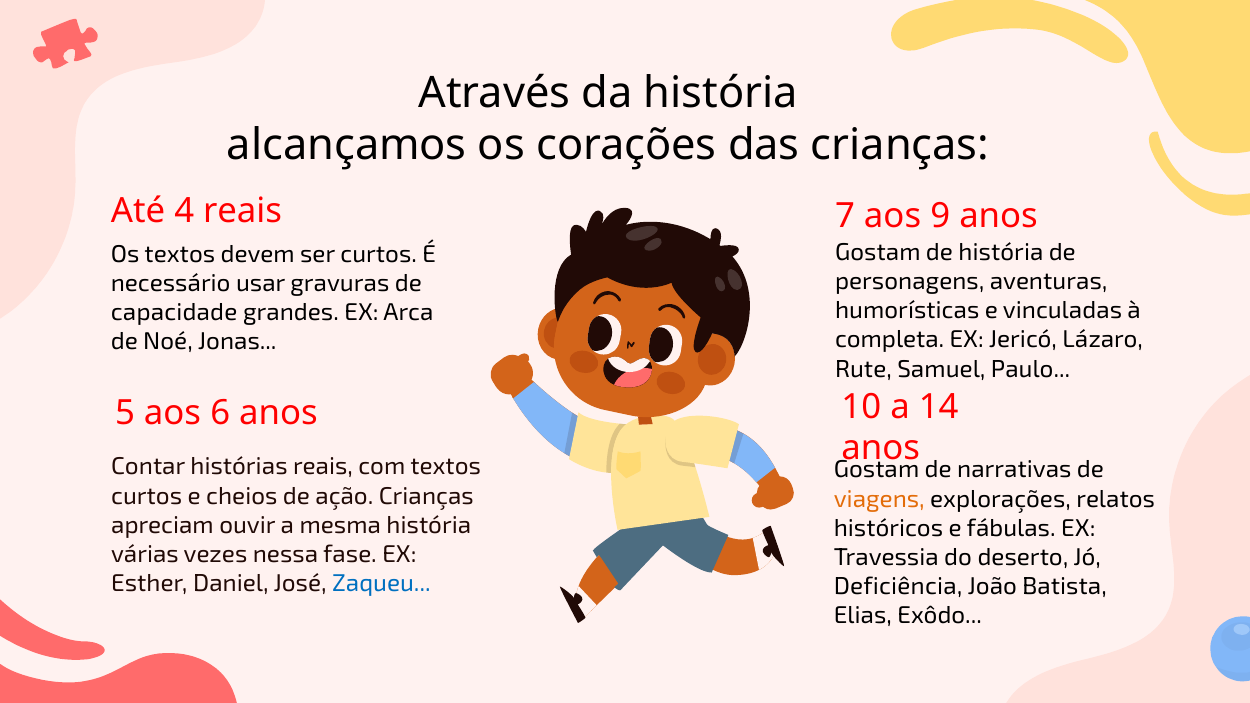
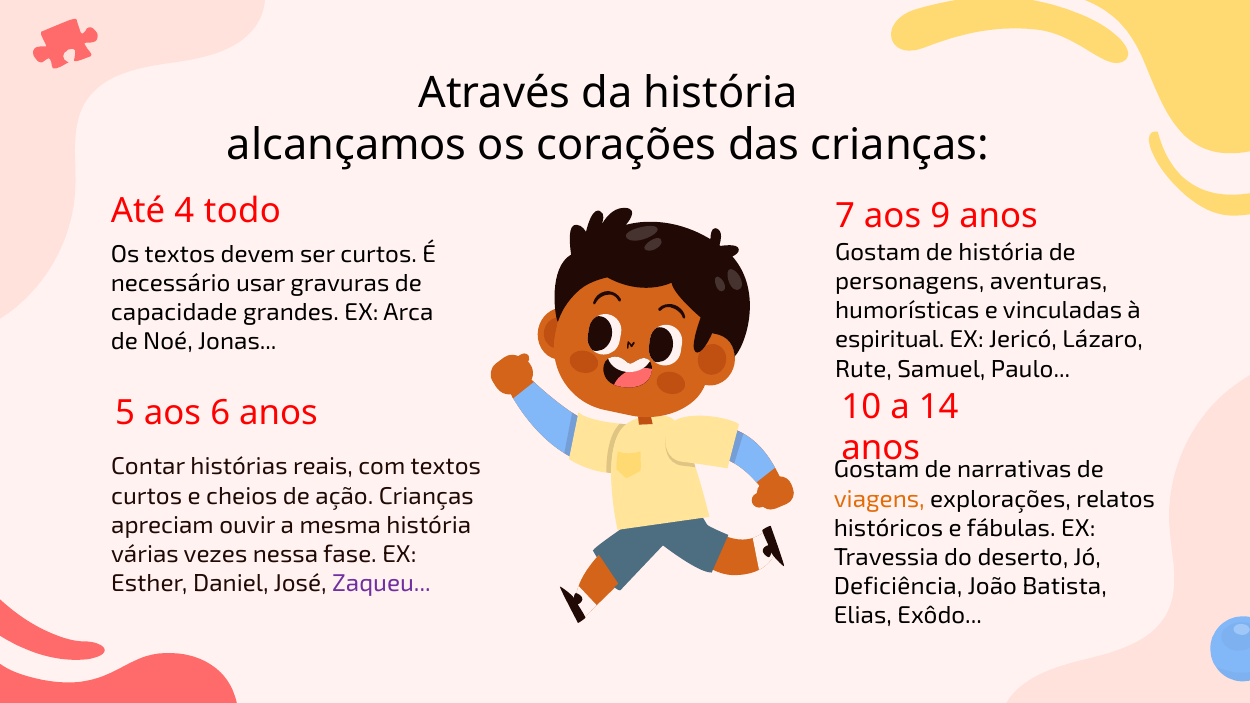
4 reais: reais -> todo
completa: completa -> espiritual
Zaqueu colour: blue -> purple
